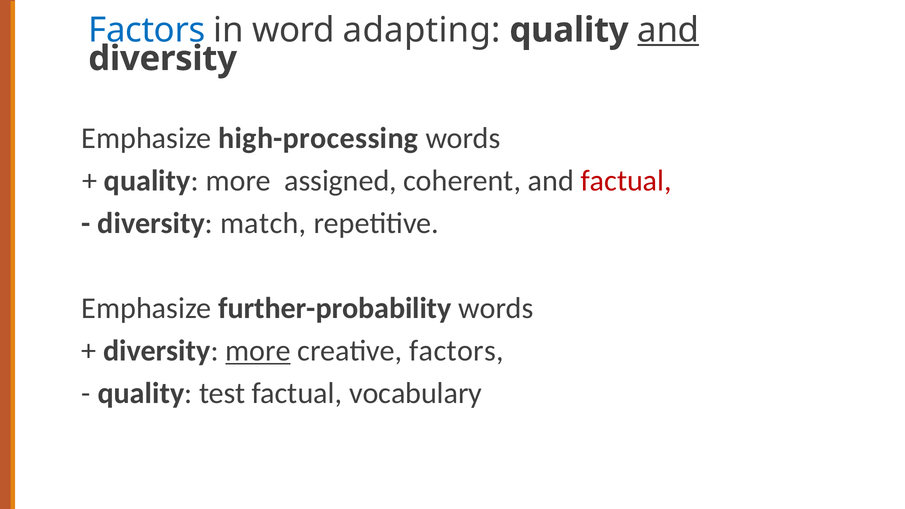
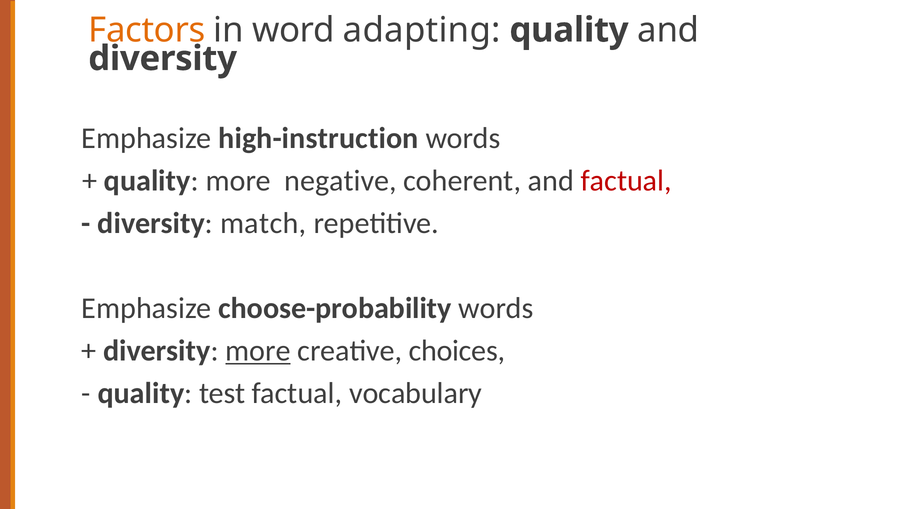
Factors at (147, 30) colour: blue -> orange
and at (668, 30) underline: present -> none
high-processing: high-processing -> high-instruction
assigned: assigned -> negative
further-probability: further-probability -> choose-probability
creative factors: factors -> choices
